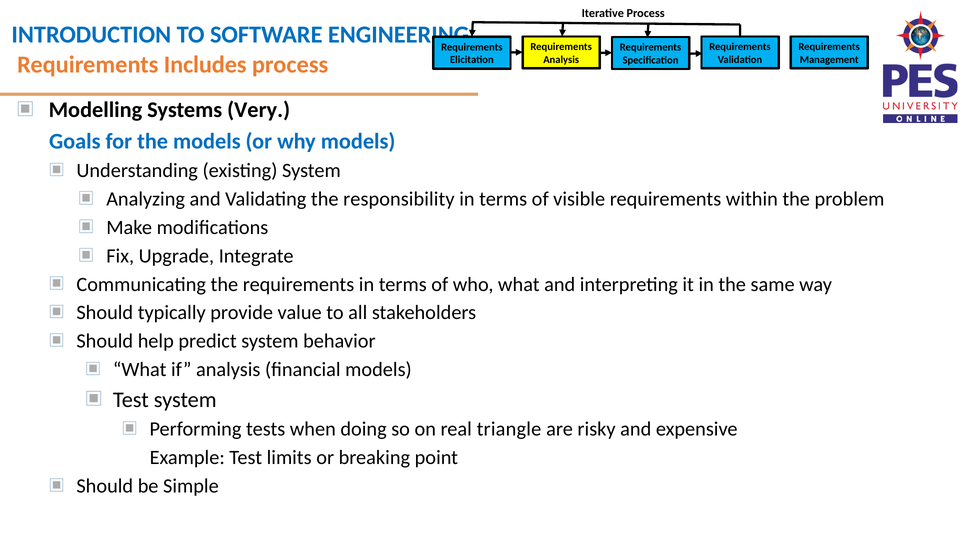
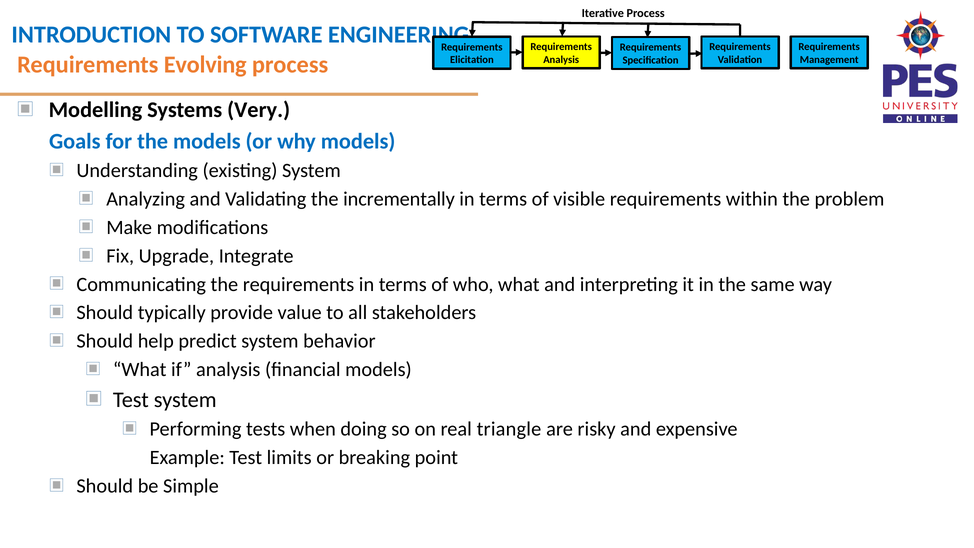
Includes: Includes -> Evolving
responsibility: responsibility -> incrementally
